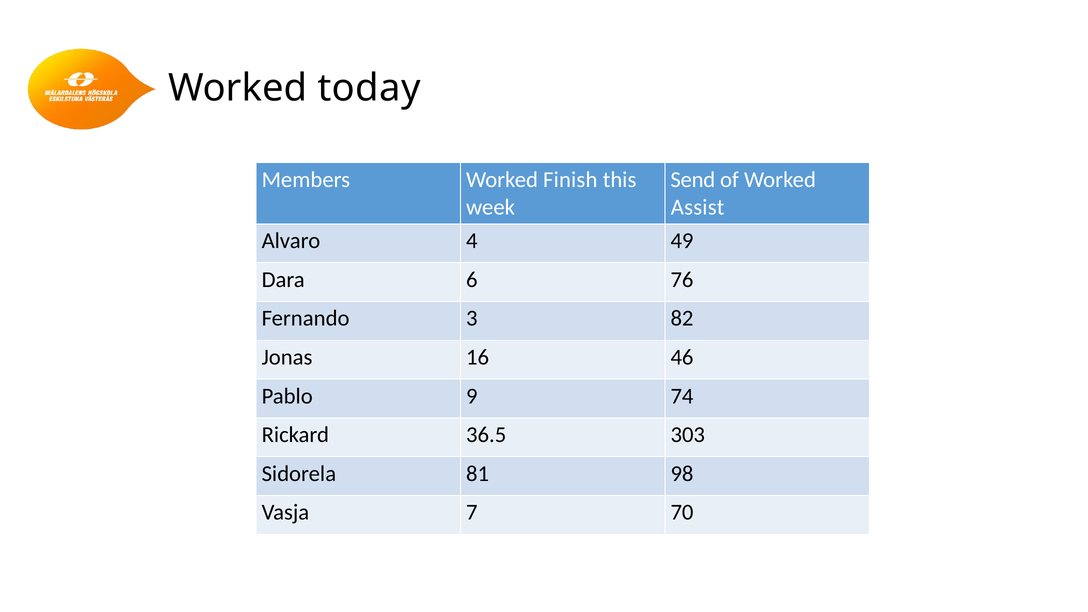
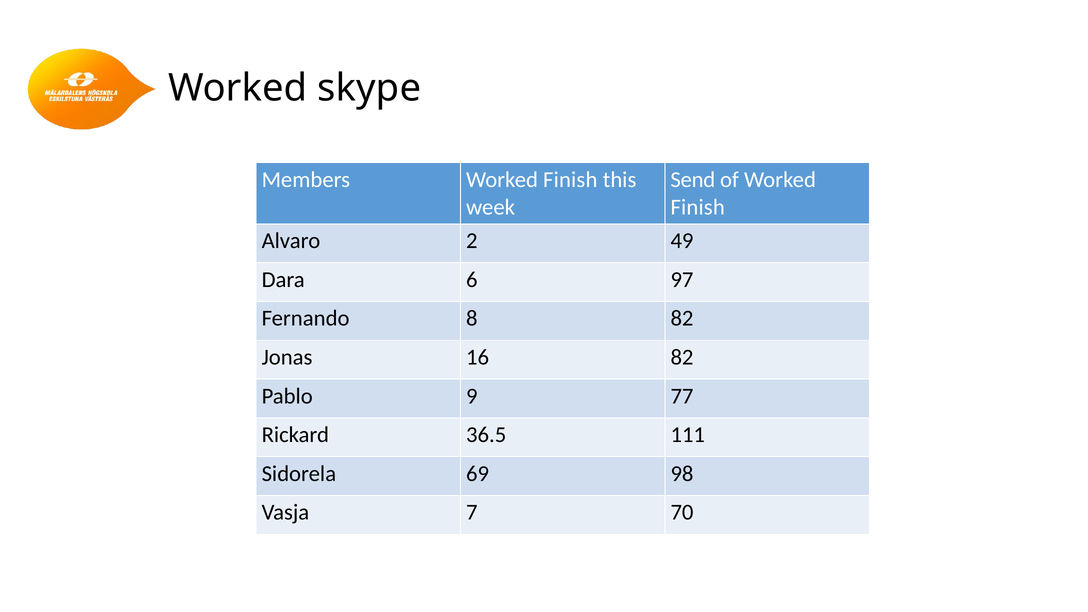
today: today -> skype
Assist at (698, 207): Assist -> Finish
4: 4 -> 2
76: 76 -> 97
3: 3 -> 8
16 46: 46 -> 82
74: 74 -> 77
303: 303 -> 111
81: 81 -> 69
